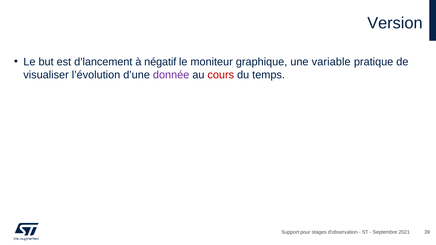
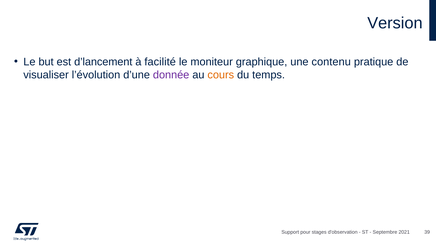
négatif: négatif -> facilité
variable: variable -> contenu
cours colour: red -> orange
